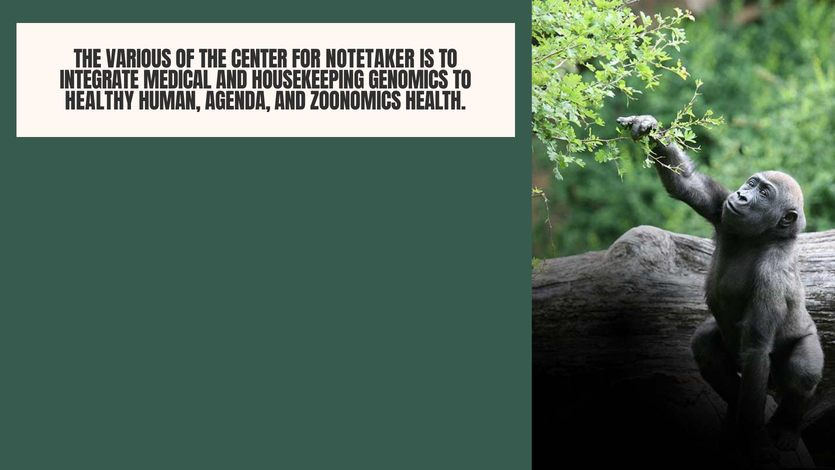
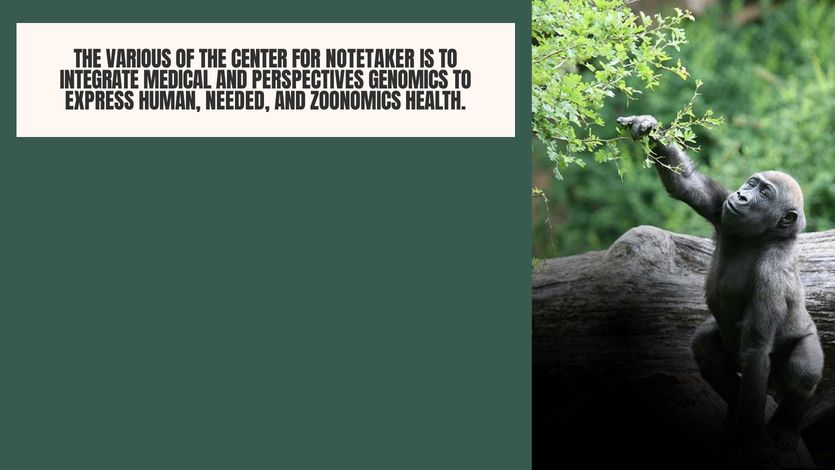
HOUSEKEEPING: HOUSEKEEPING -> PERSPECTIVES
HEALTHY: HEALTHY -> EXPRESS
AGENDA: AGENDA -> NEEDED
